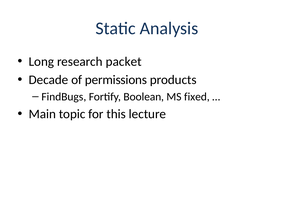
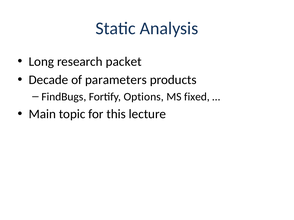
permissions: permissions -> parameters
Boolean: Boolean -> Options
